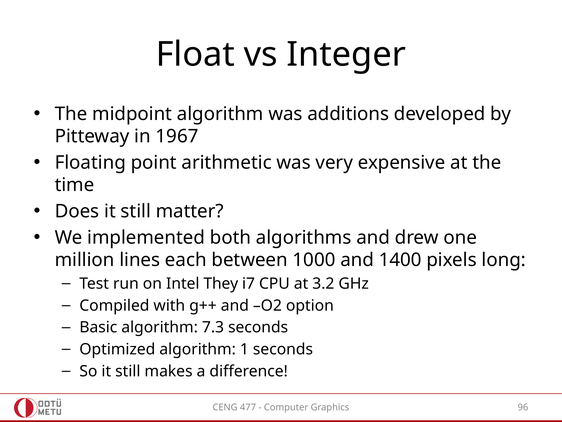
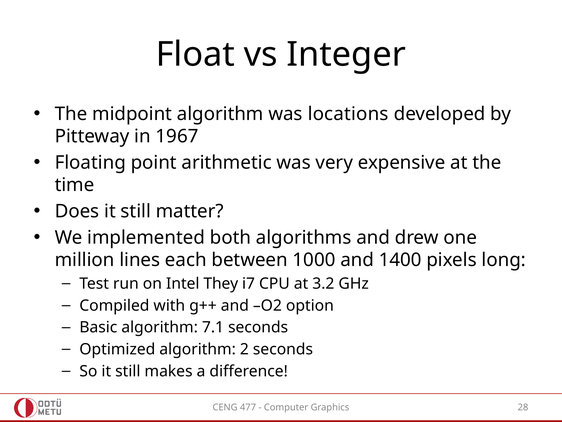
additions: additions -> locations
7.3: 7.3 -> 7.1
1: 1 -> 2
96: 96 -> 28
